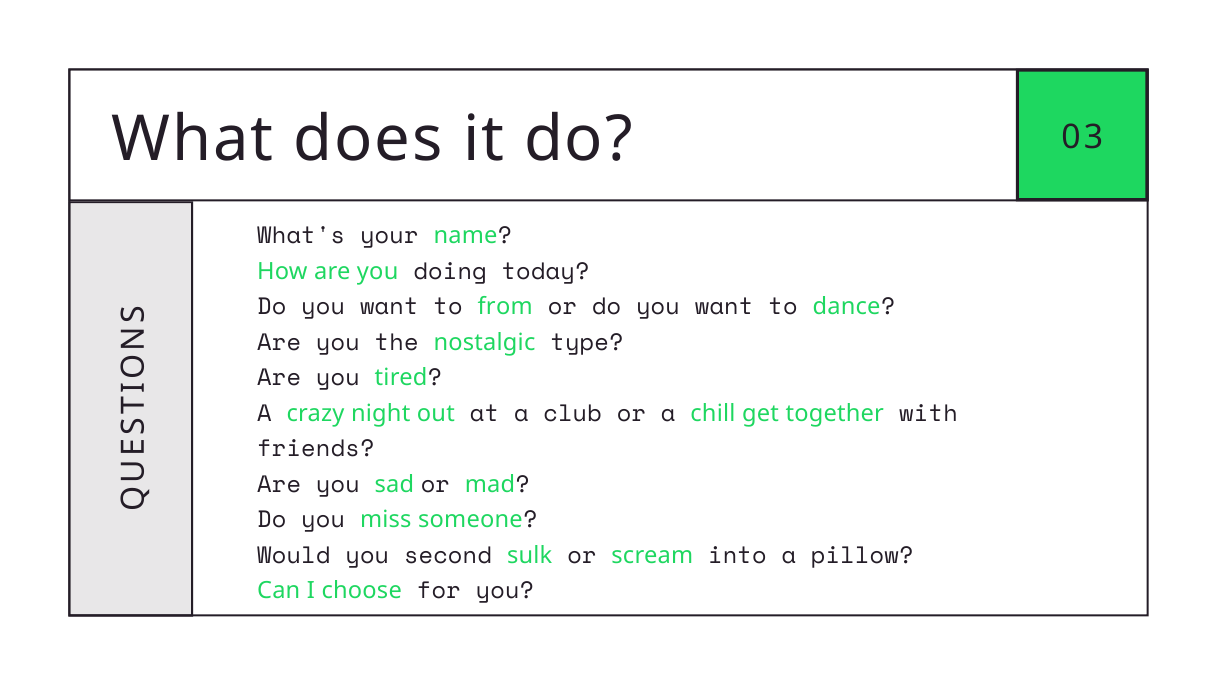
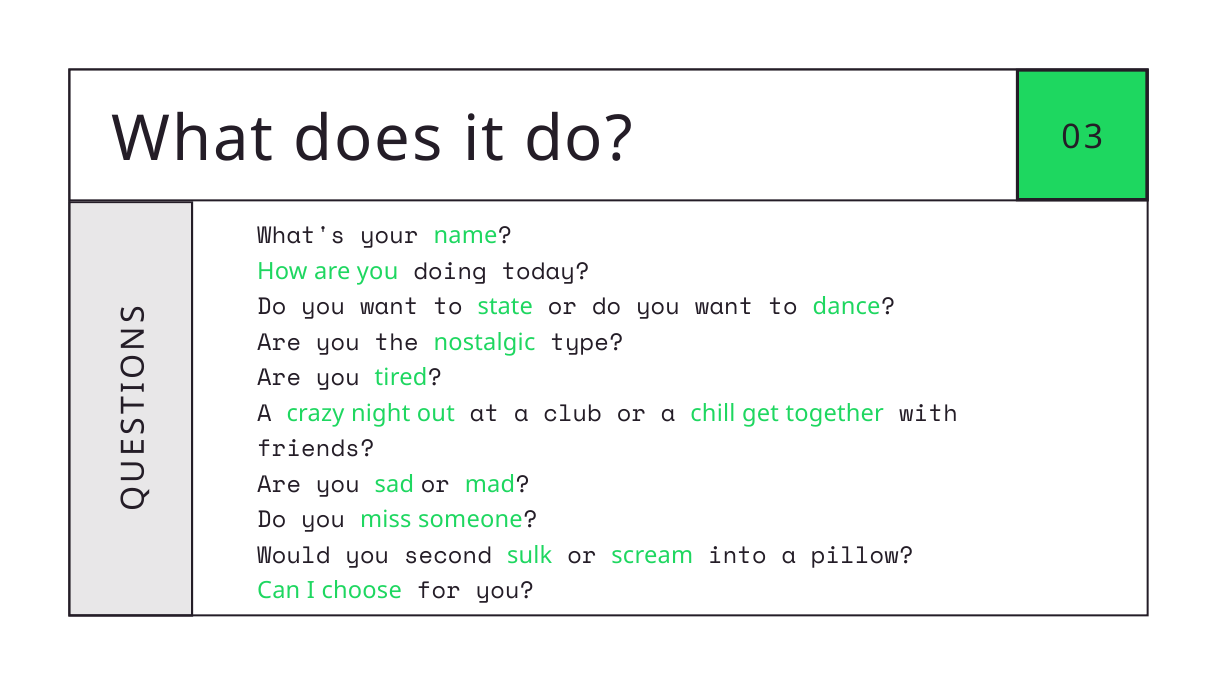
from: from -> state
